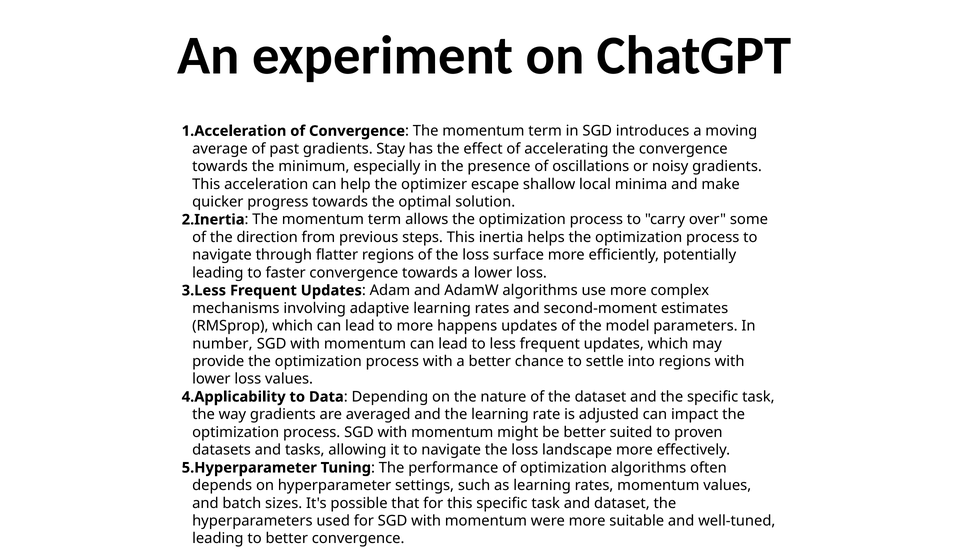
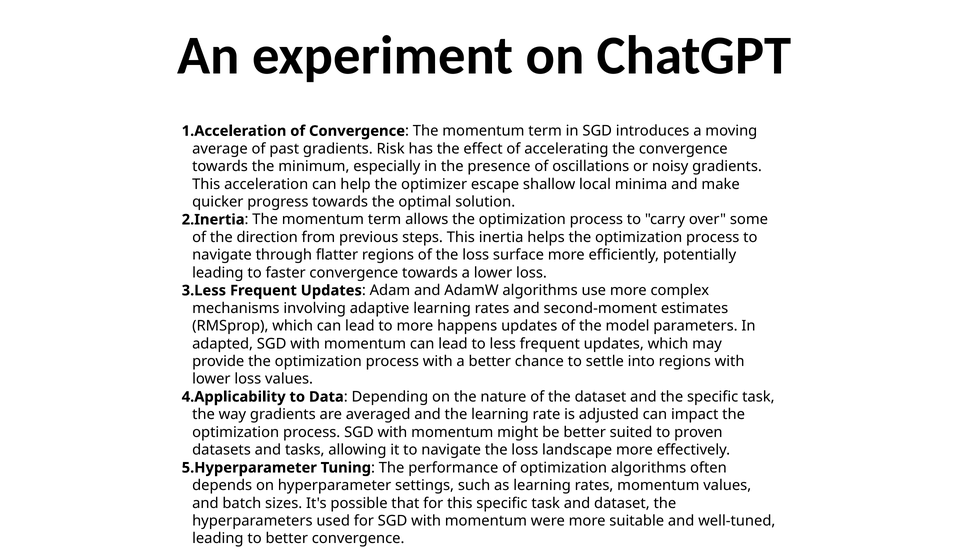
Stay: Stay -> Risk
number: number -> adapted
